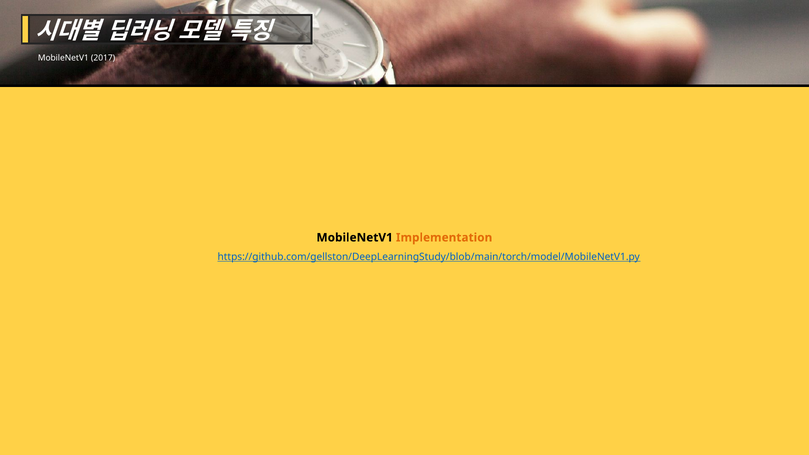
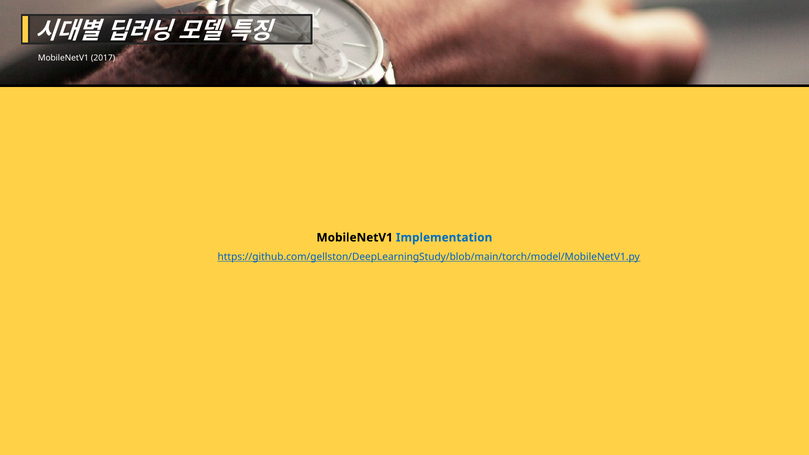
Implementation colour: orange -> blue
